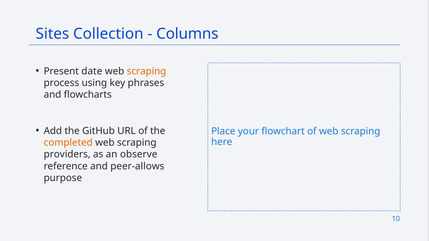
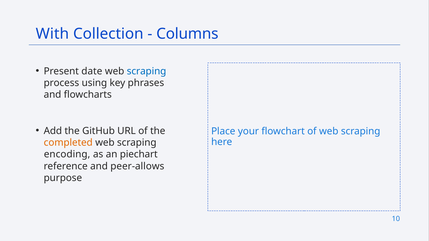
Sites: Sites -> With
scraping at (147, 71) colour: orange -> blue
providers: providers -> encoding
observe: observe -> piechart
